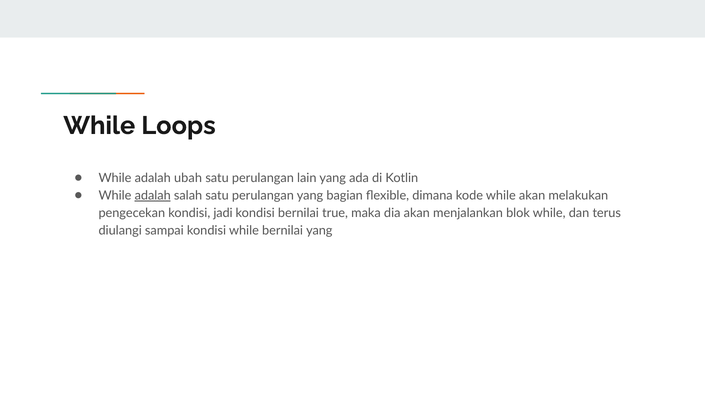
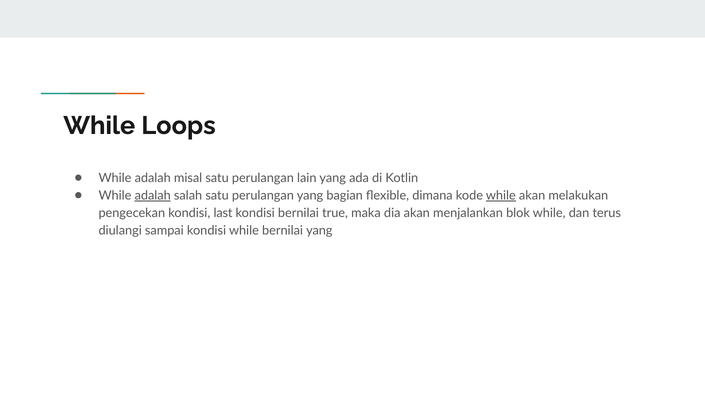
ubah: ubah -> misal
while at (501, 196) underline: none -> present
jadi: jadi -> last
